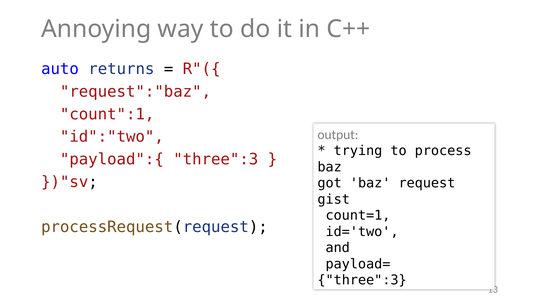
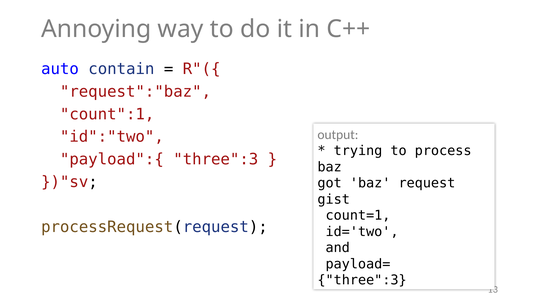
returns: returns -> contain
